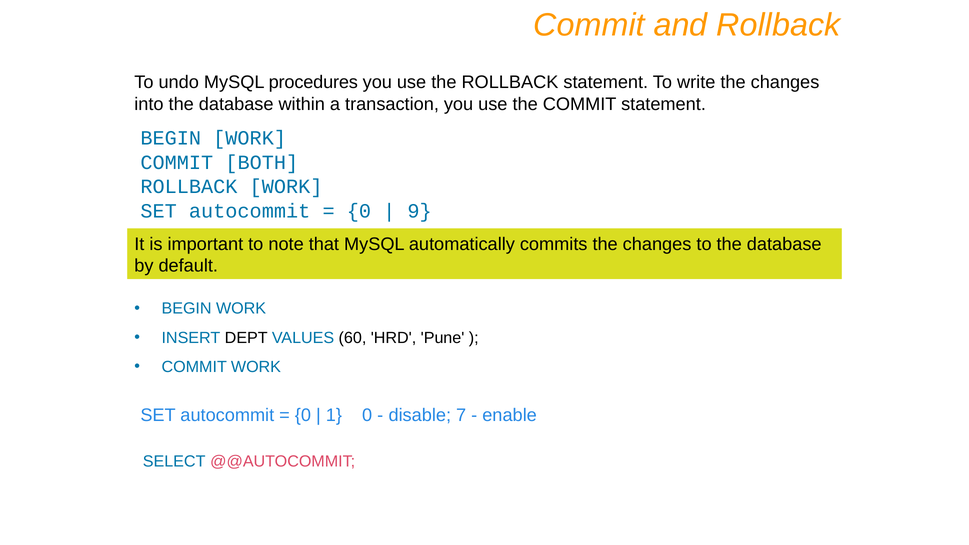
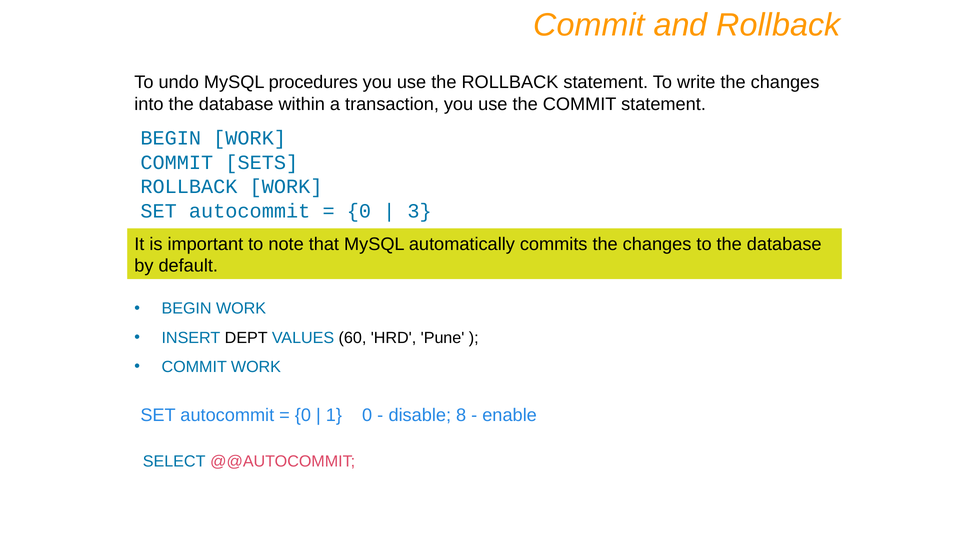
BOTH: BOTH -> SETS
9: 9 -> 3
7: 7 -> 8
